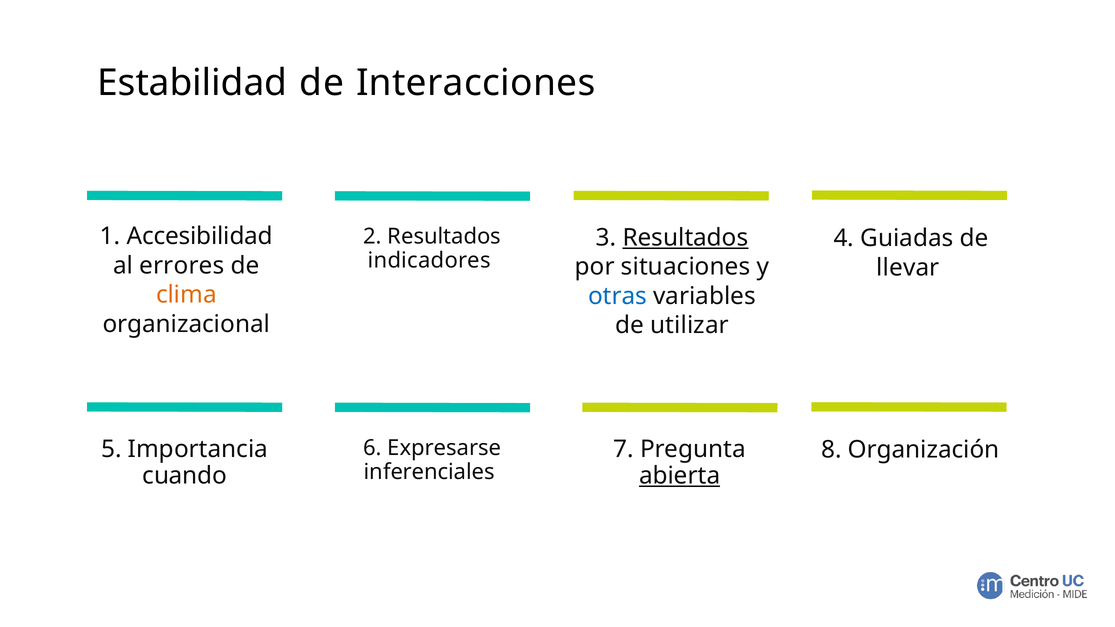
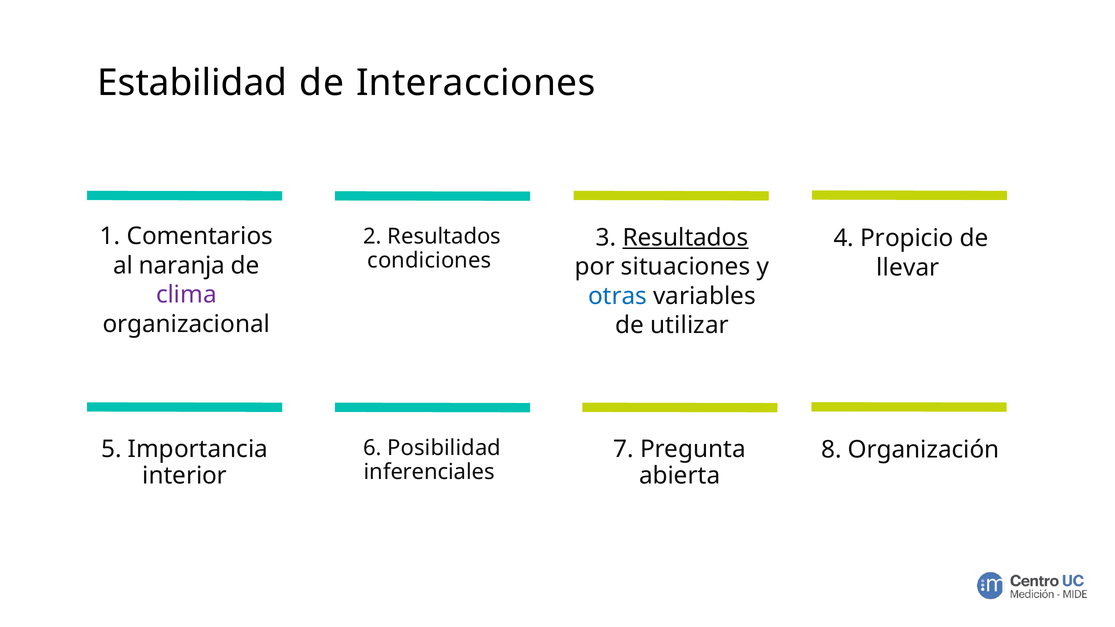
Accesibilidad: Accesibilidad -> Comentarios
Guiadas: Guiadas -> Propicio
indicadores: indicadores -> condiciones
errores: errores -> naranja
clima colour: orange -> purple
Expresarse: Expresarse -> Posibilidad
cuando: cuando -> interior
abierta underline: present -> none
